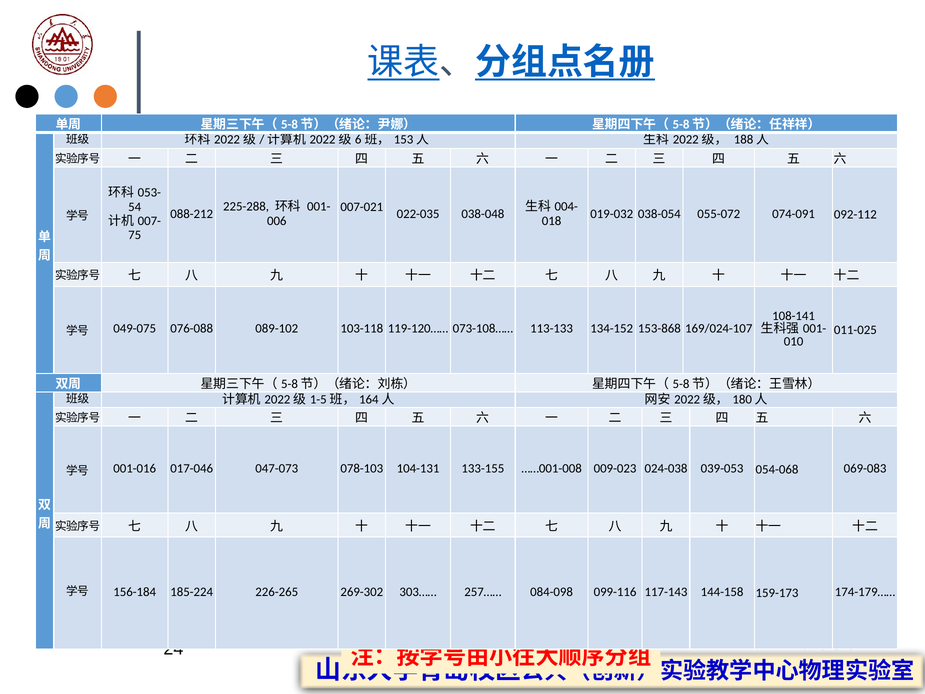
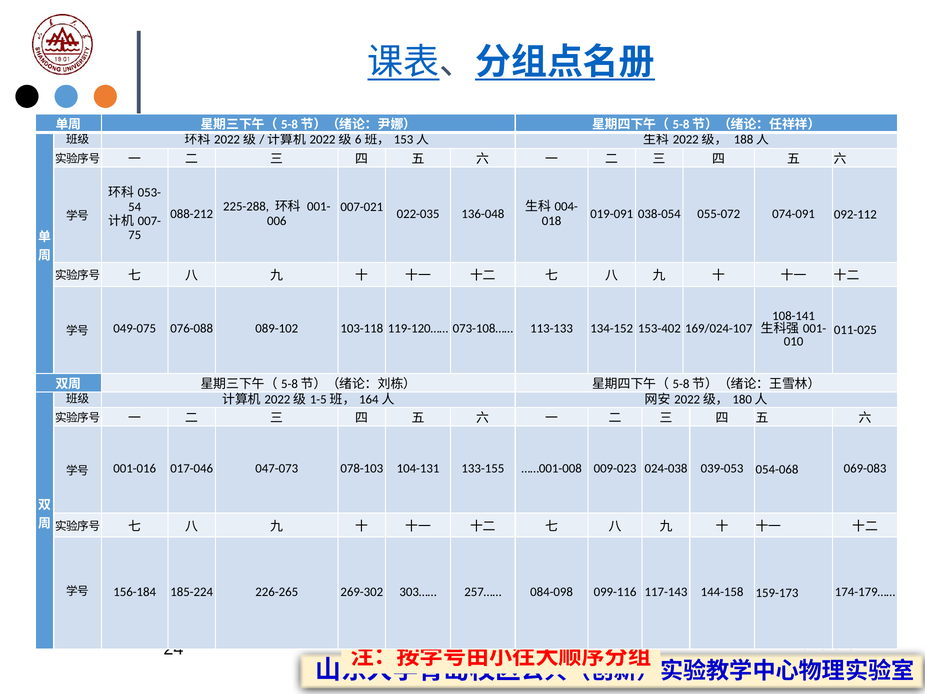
038-048: 038-048 -> 136-048
019-032: 019-032 -> 019-091
153-868: 153-868 -> 153-402
